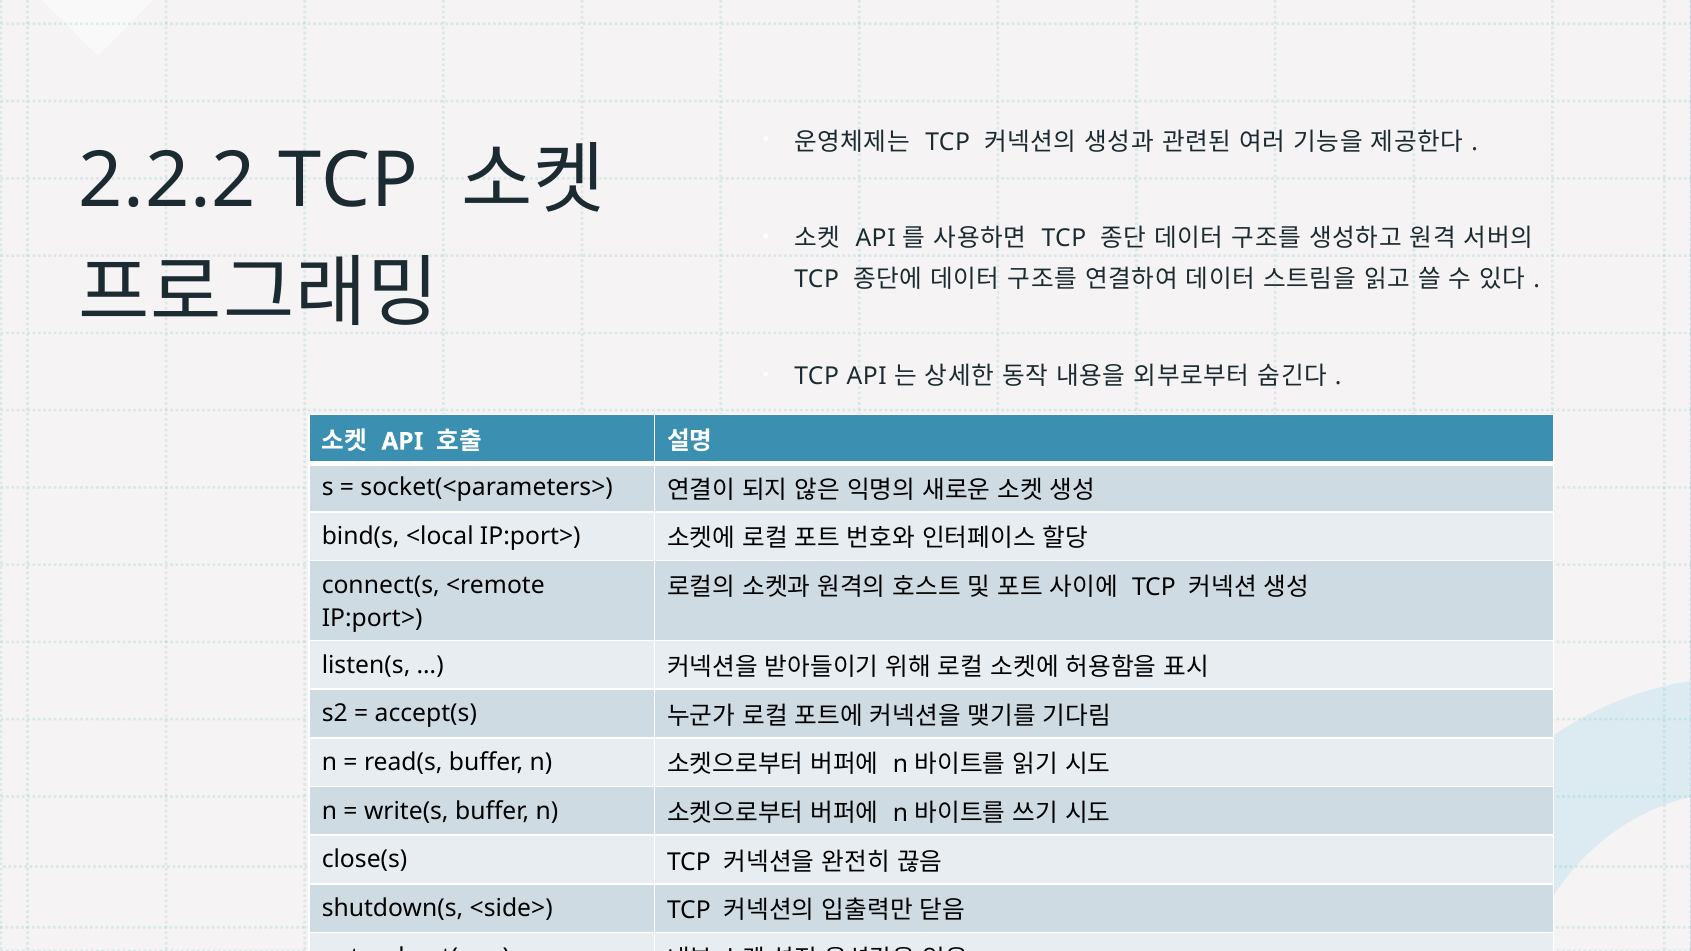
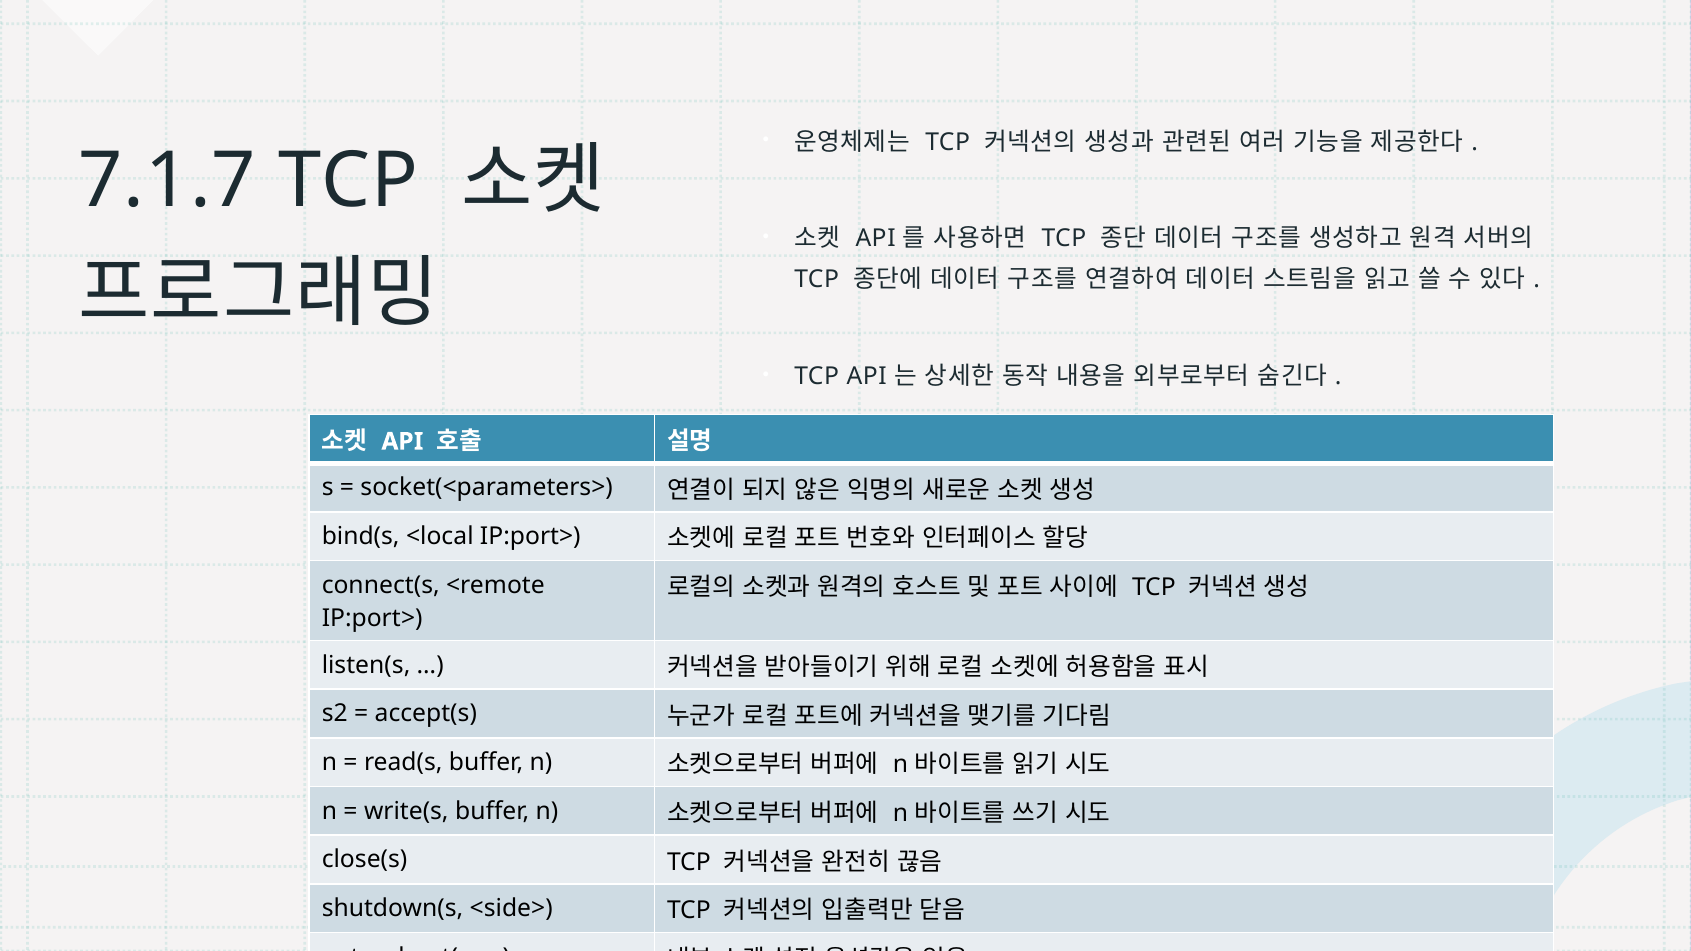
2.2.2: 2.2.2 -> 7.1.7
